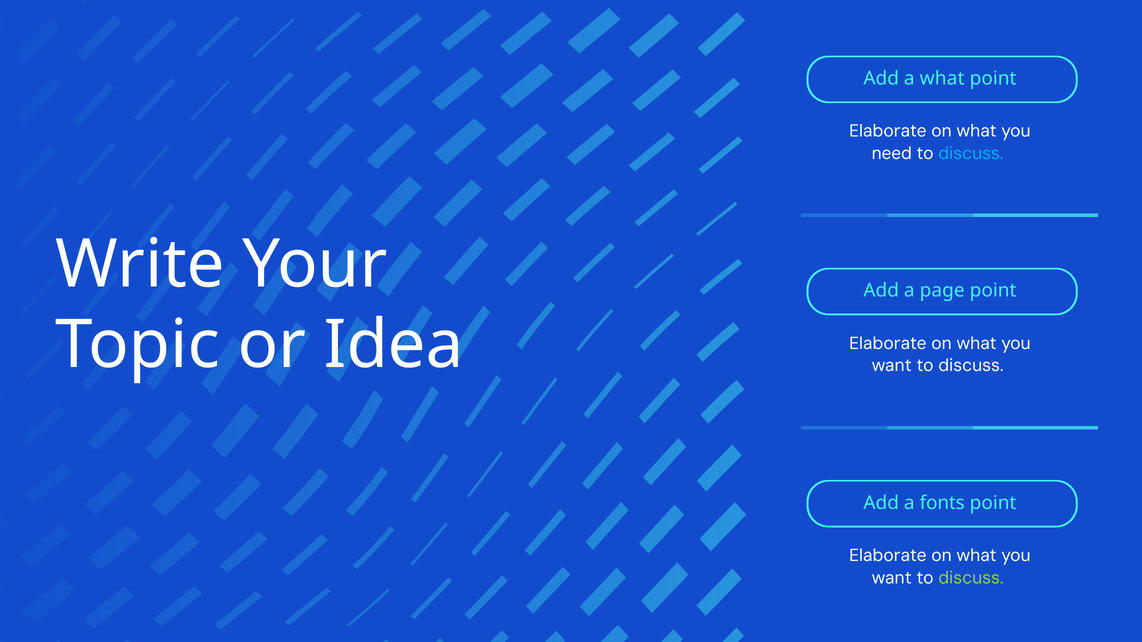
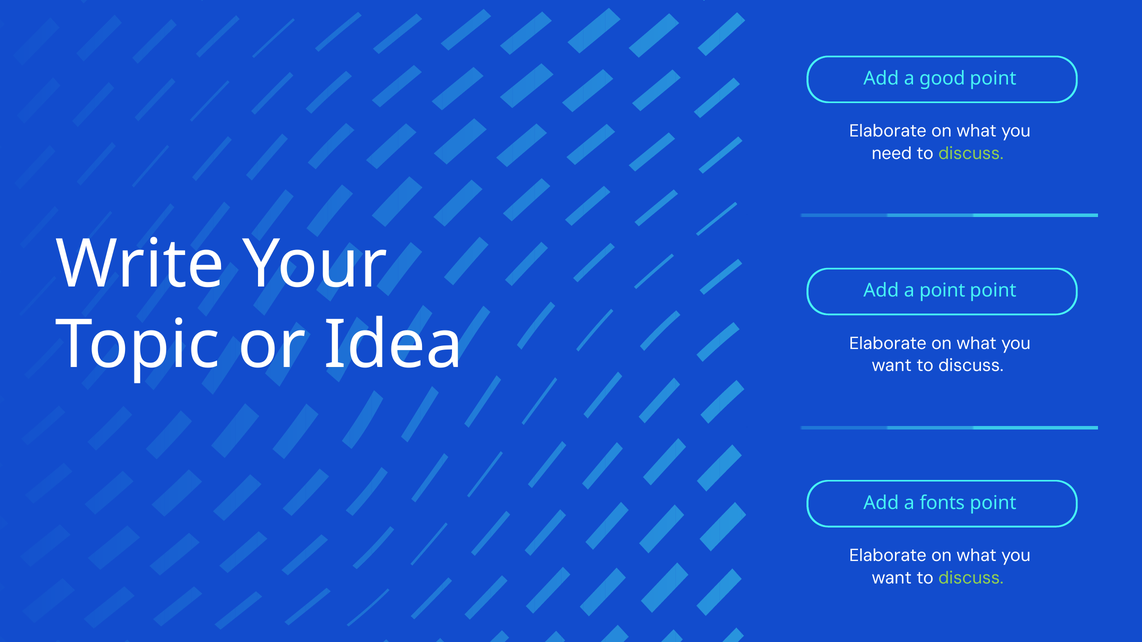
a what: what -> good
discuss at (971, 154) colour: light blue -> light green
a page: page -> point
